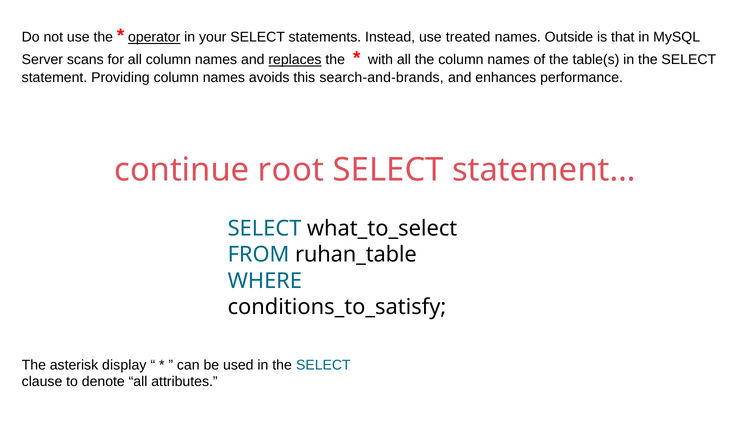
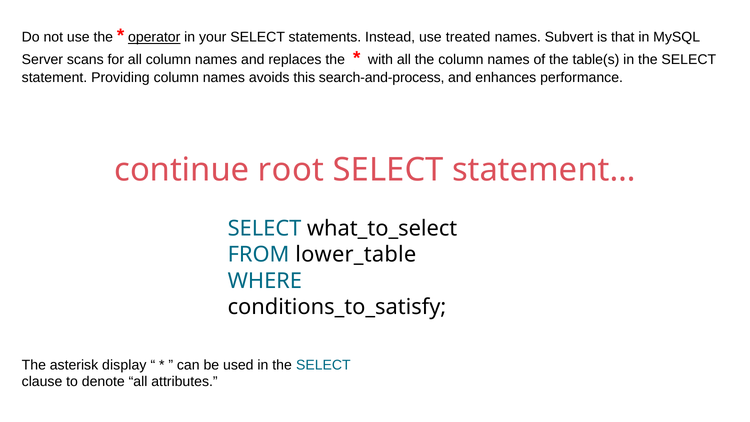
Outside: Outside -> Subvert
replaces underline: present -> none
search-and-brands: search-and-brands -> search-and-process
ruhan_table: ruhan_table -> lower_table
